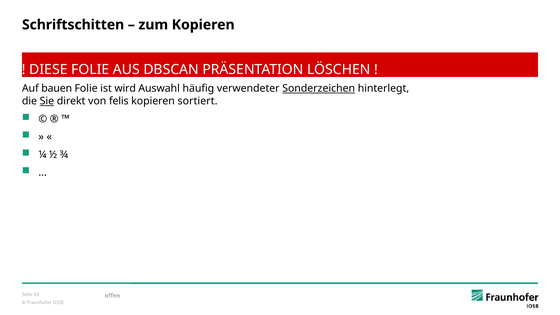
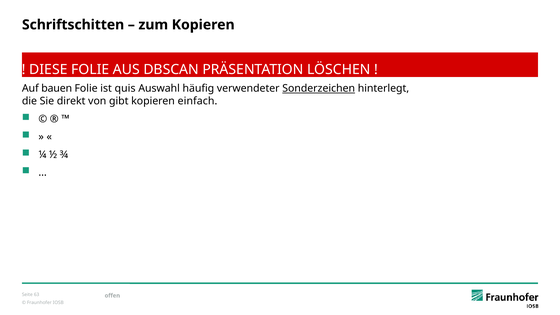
wird: wird -> quis
Sie underline: present -> none
felis: felis -> gibt
sortiert: sortiert -> einfach
